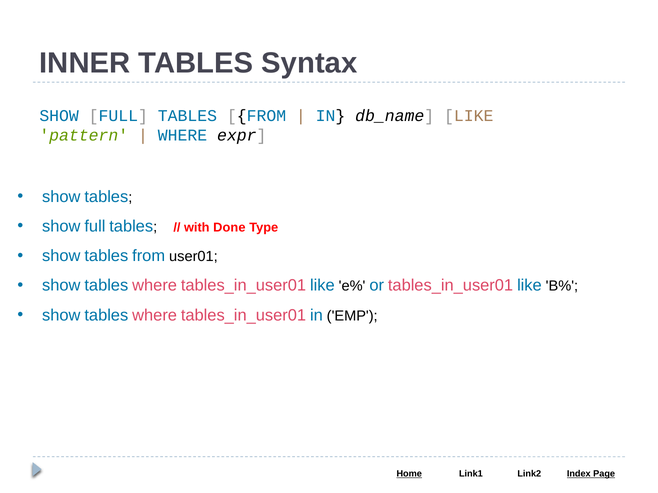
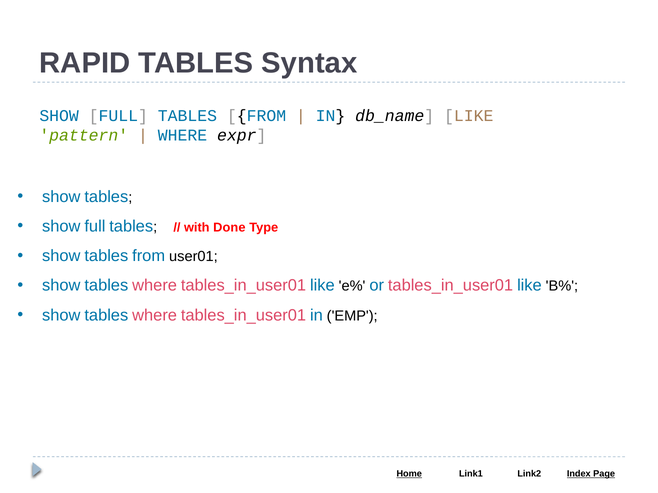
INNER: INNER -> RAPID
